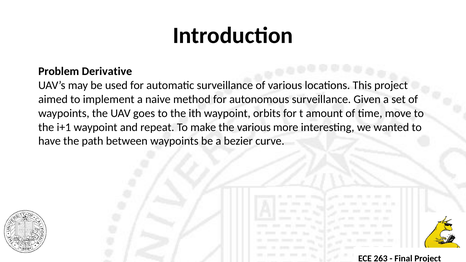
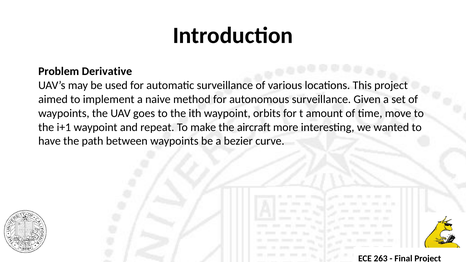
the various: various -> aircraft
